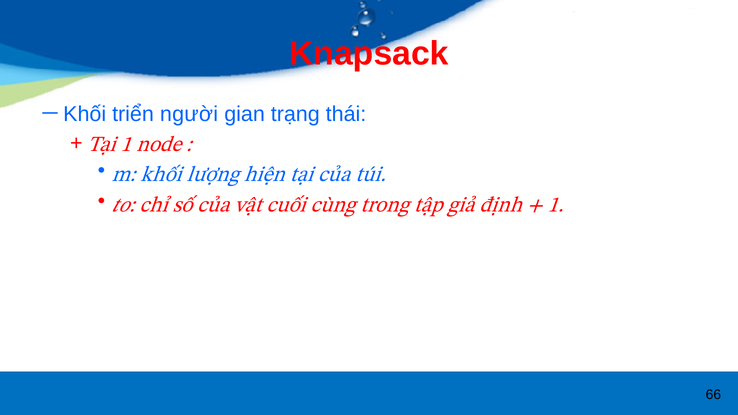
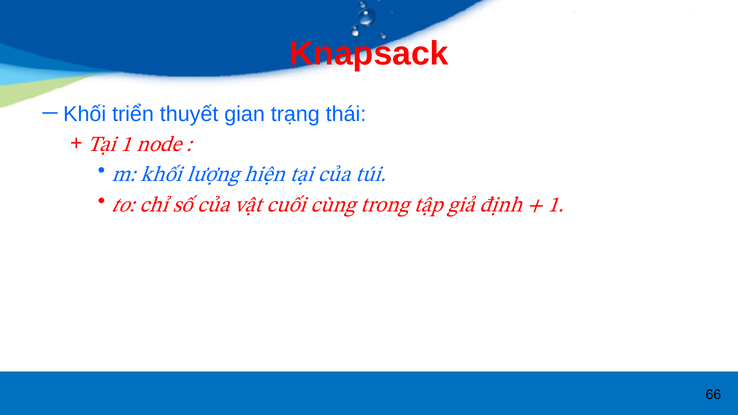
người: người -> thuyết
